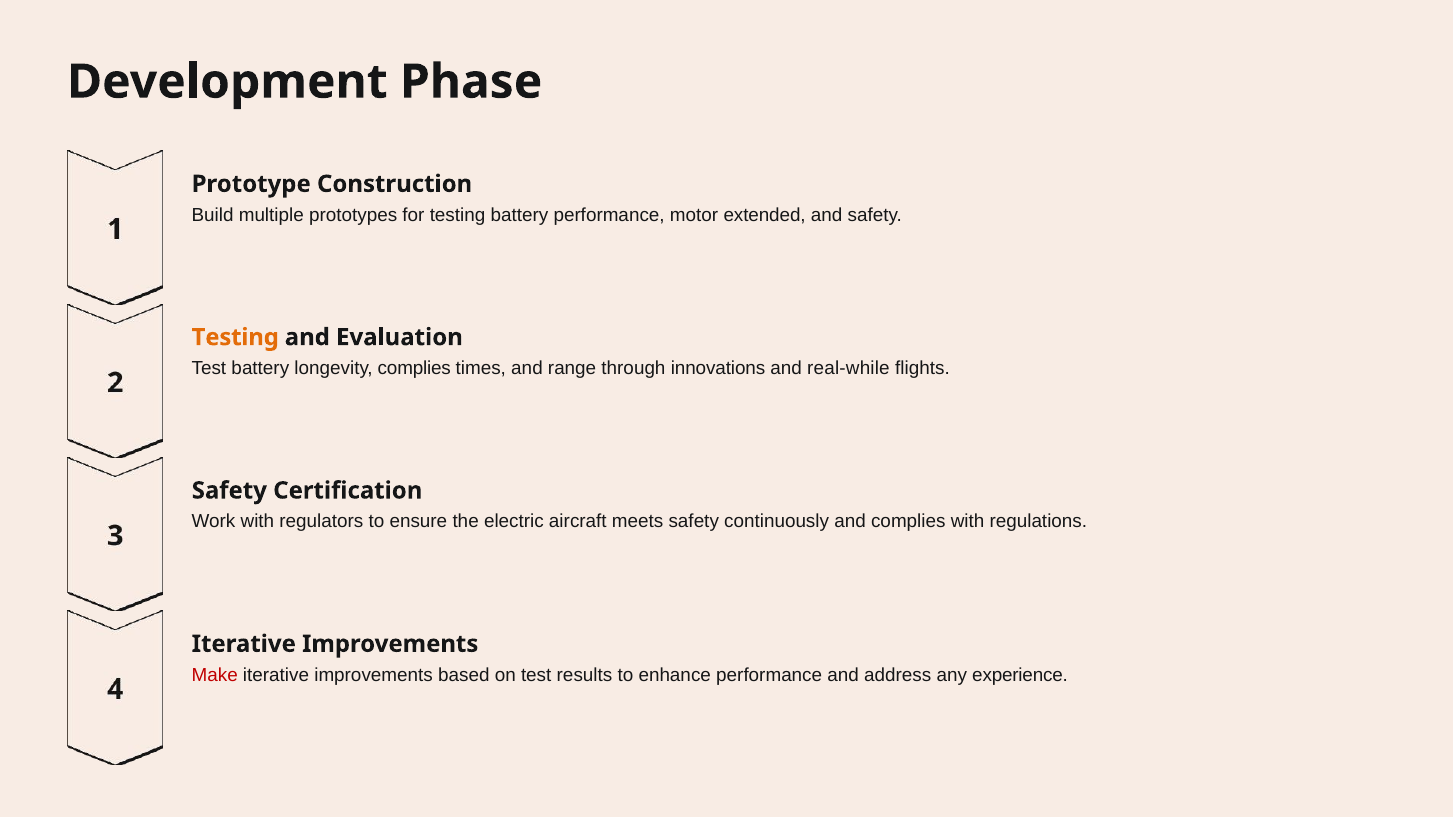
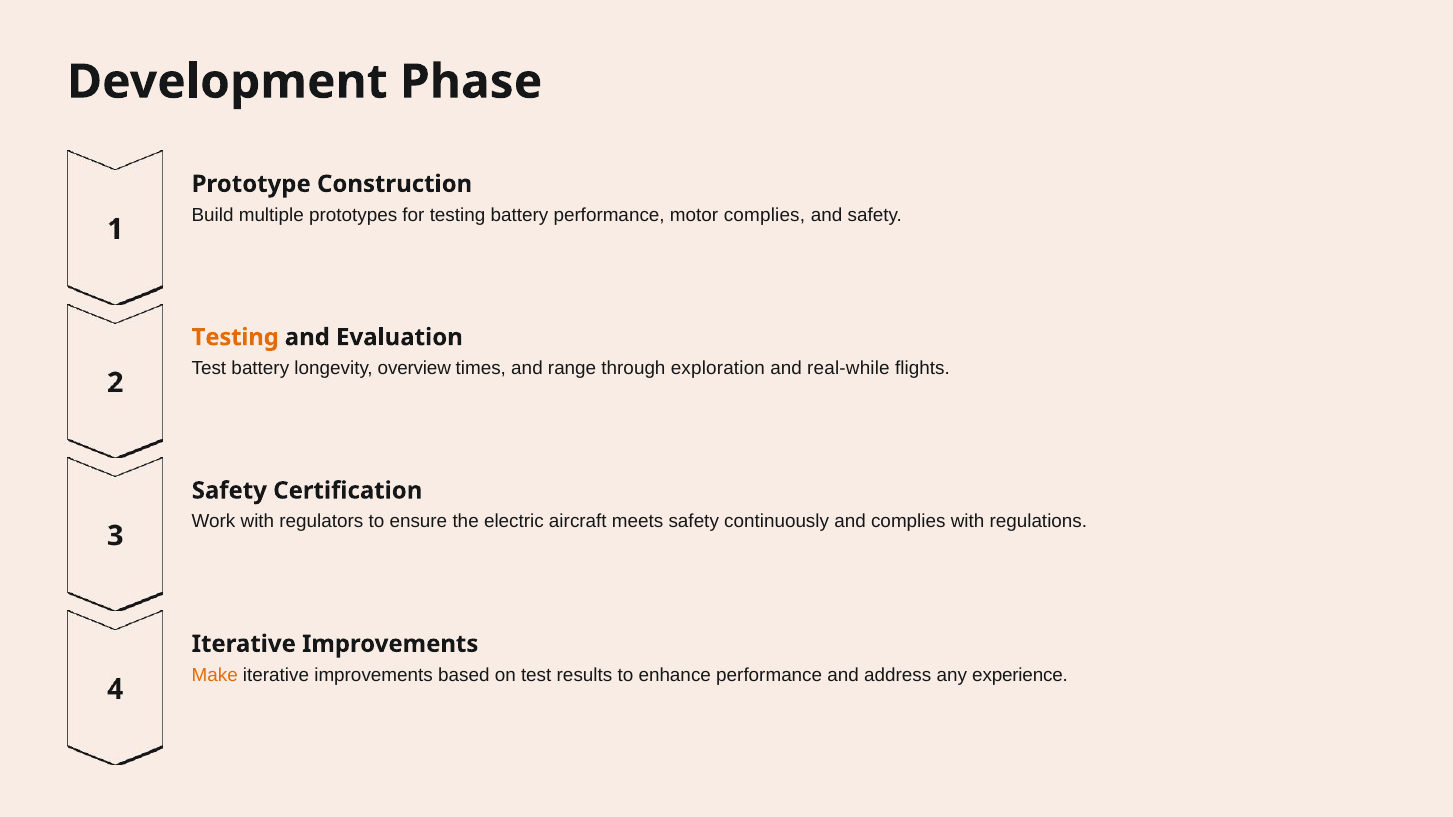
motor extended: extended -> complies
longevity complies: complies -> overview
innovations: innovations -> exploration
Make colour: red -> orange
